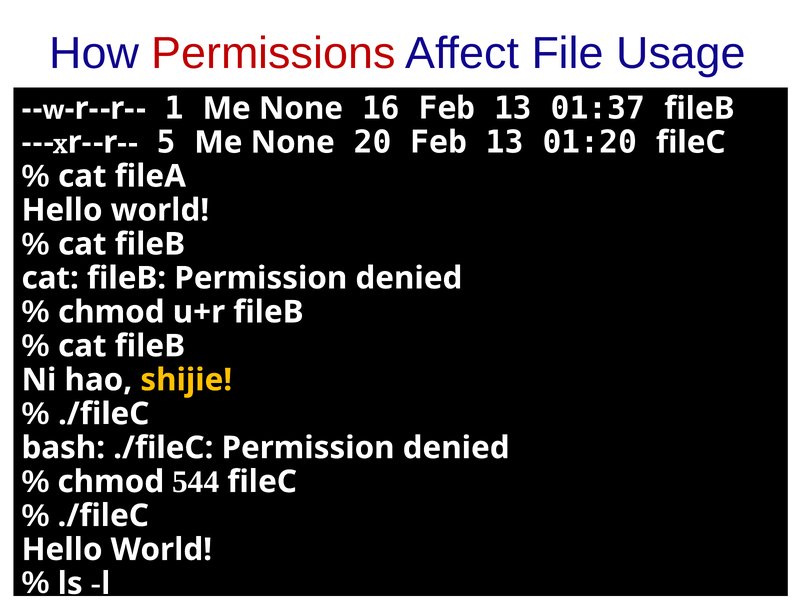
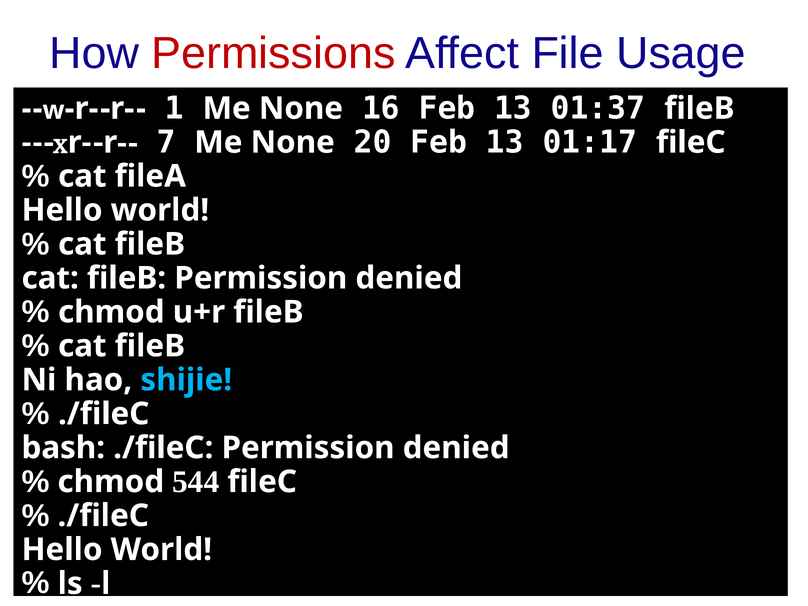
5: 5 -> 7
01:20: 01:20 -> 01:17
shijie colour: yellow -> light blue
